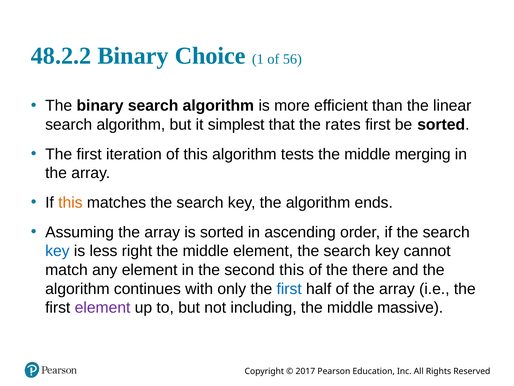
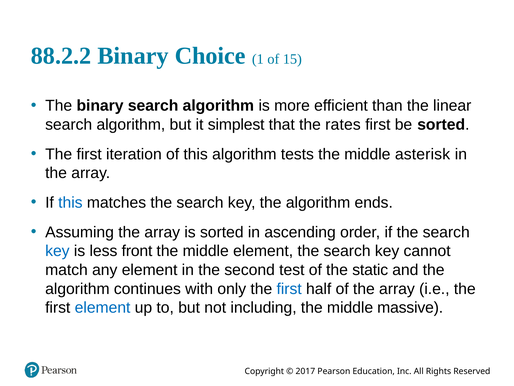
48.2.2: 48.2.2 -> 88.2.2
56: 56 -> 15
merging: merging -> asterisk
this at (70, 202) colour: orange -> blue
right: right -> front
second this: this -> test
there: there -> static
element at (103, 307) colour: purple -> blue
